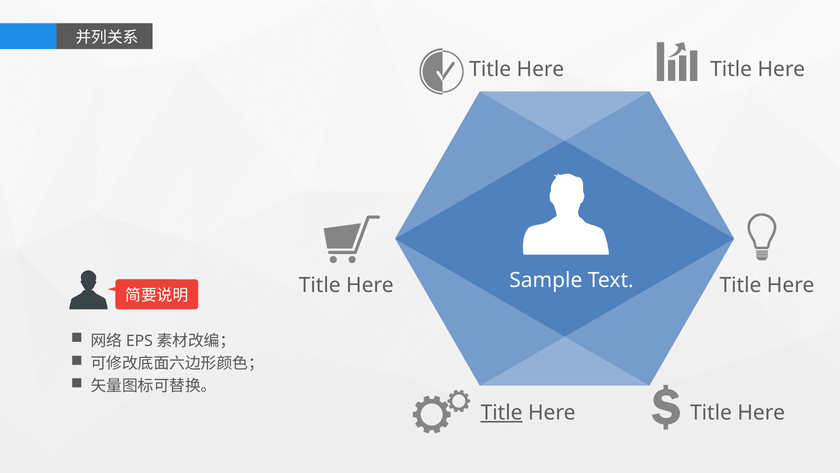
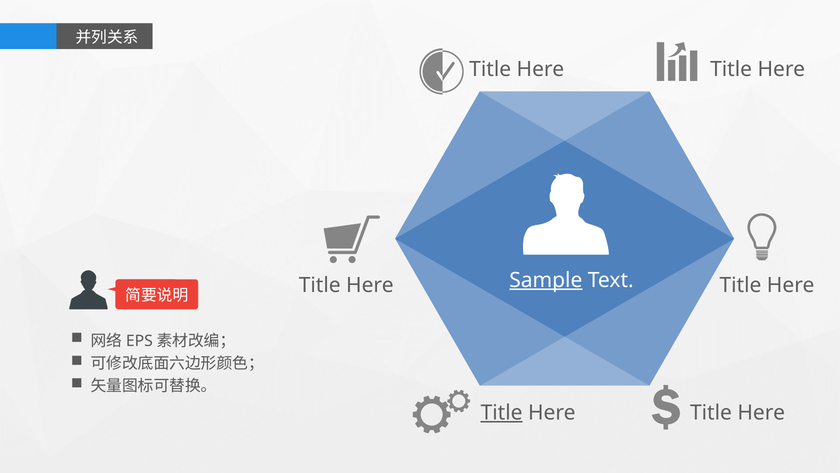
Sample underline: none -> present
